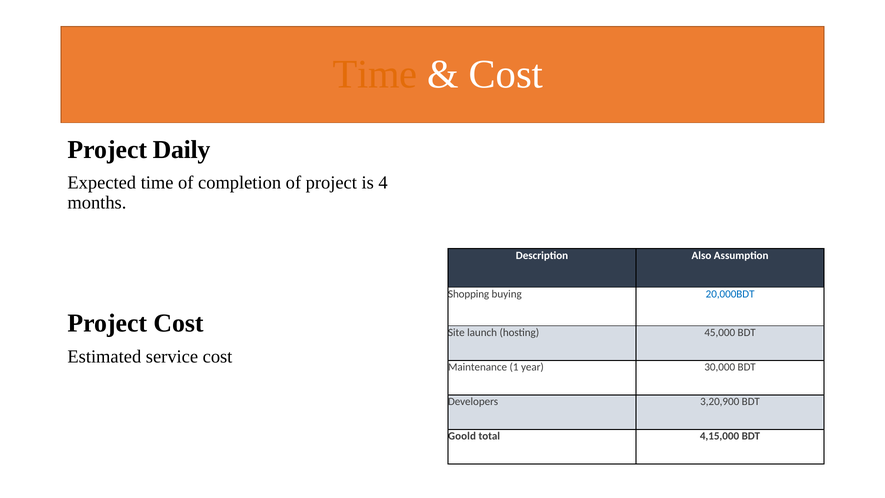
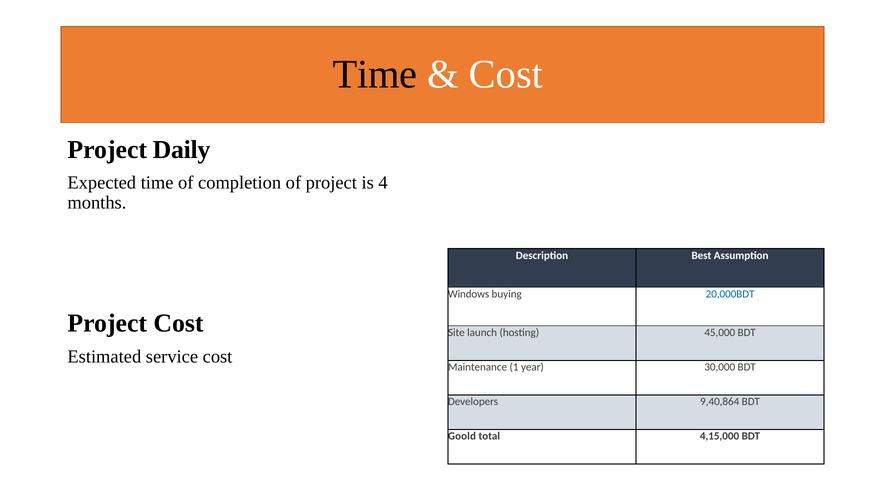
Time at (375, 74) colour: orange -> black
Also: Also -> Best
Shopping: Shopping -> Windows
3,20,900: 3,20,900 -> 9,40,864
